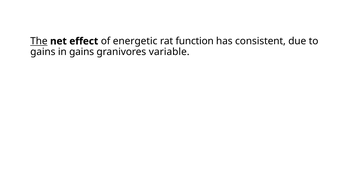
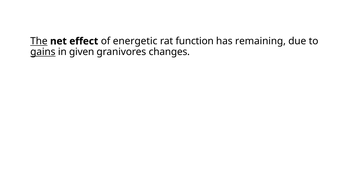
consistent: consistent -> remaining
gains at (43, 52) underline: none -> present
in gains: gains -> given
variable: variable -> changes
